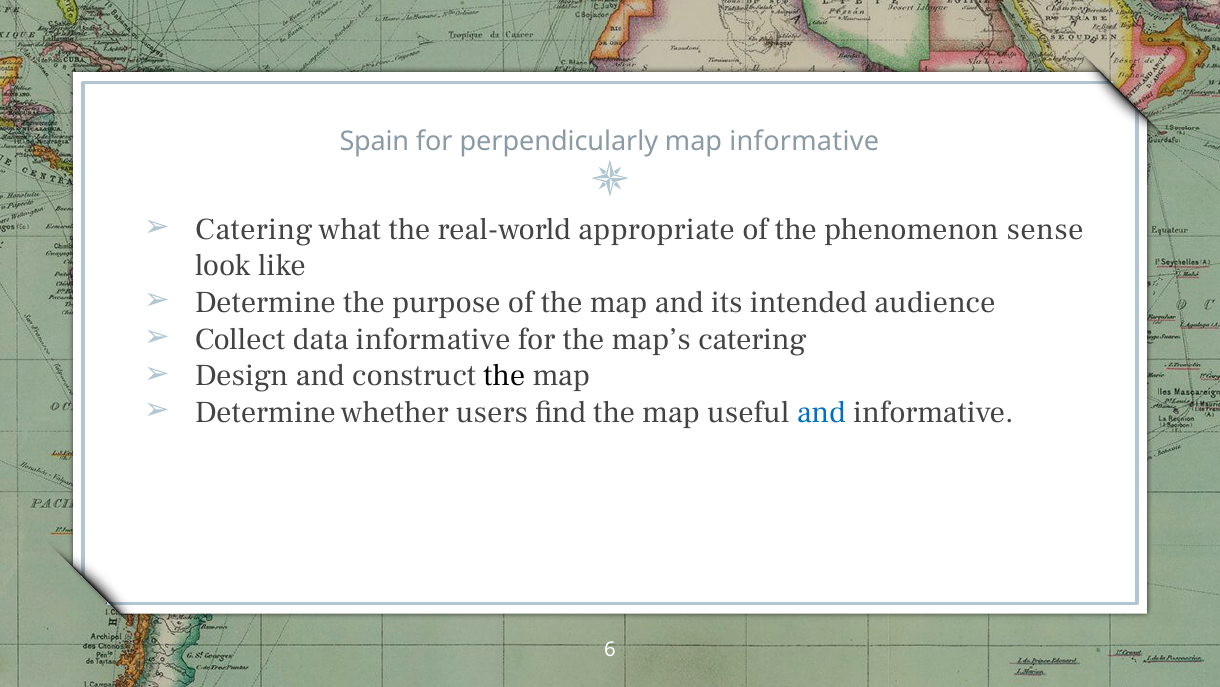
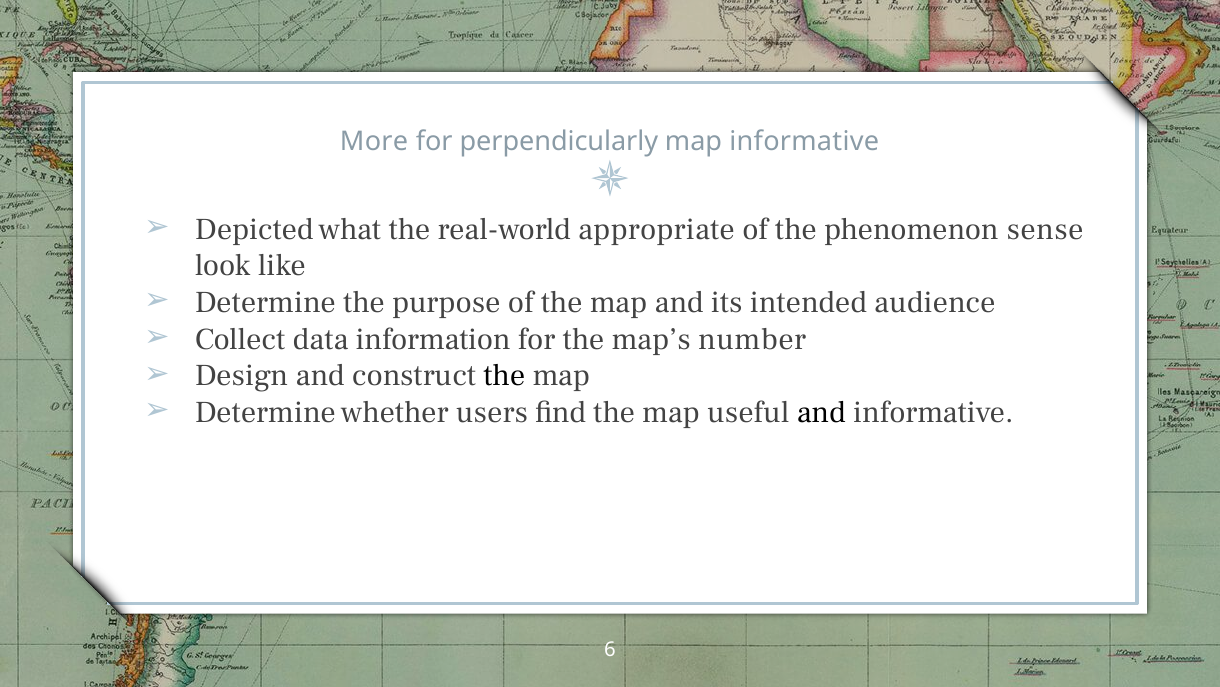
Spain: Spain -> More
Catering at (254, 229): Catering -> Depicted
data informative: informative -> information
map’s catering: catering -> number
and at (821, 412) colour: blue -> black
